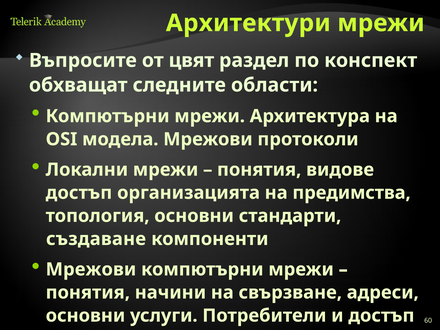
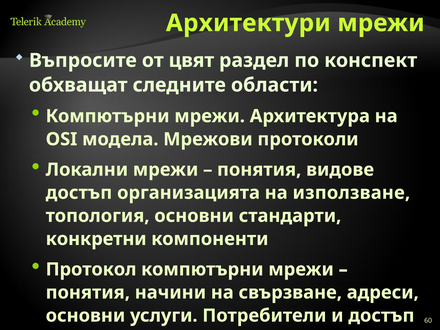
предимства: предимства -> използване
създаване: създаване -> конкретни
Мрежови at (91, 269): Мрежови -> Протокол
